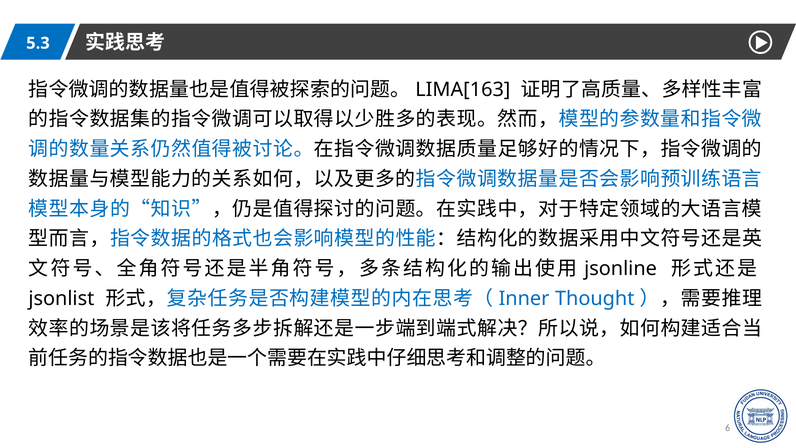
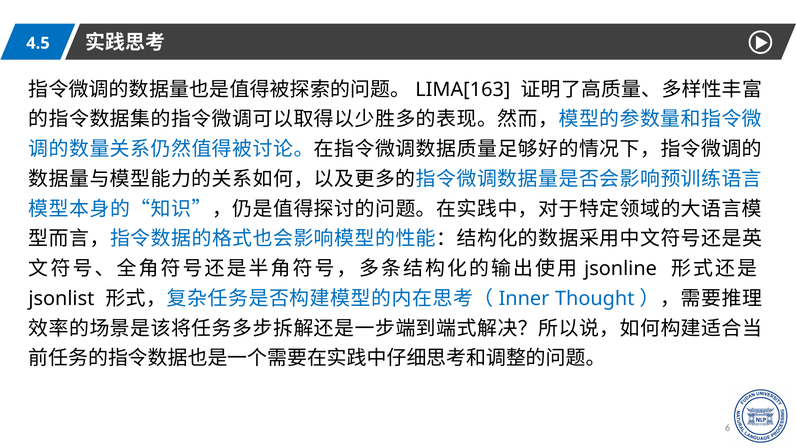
5.3: 5.3 -> 4.5
